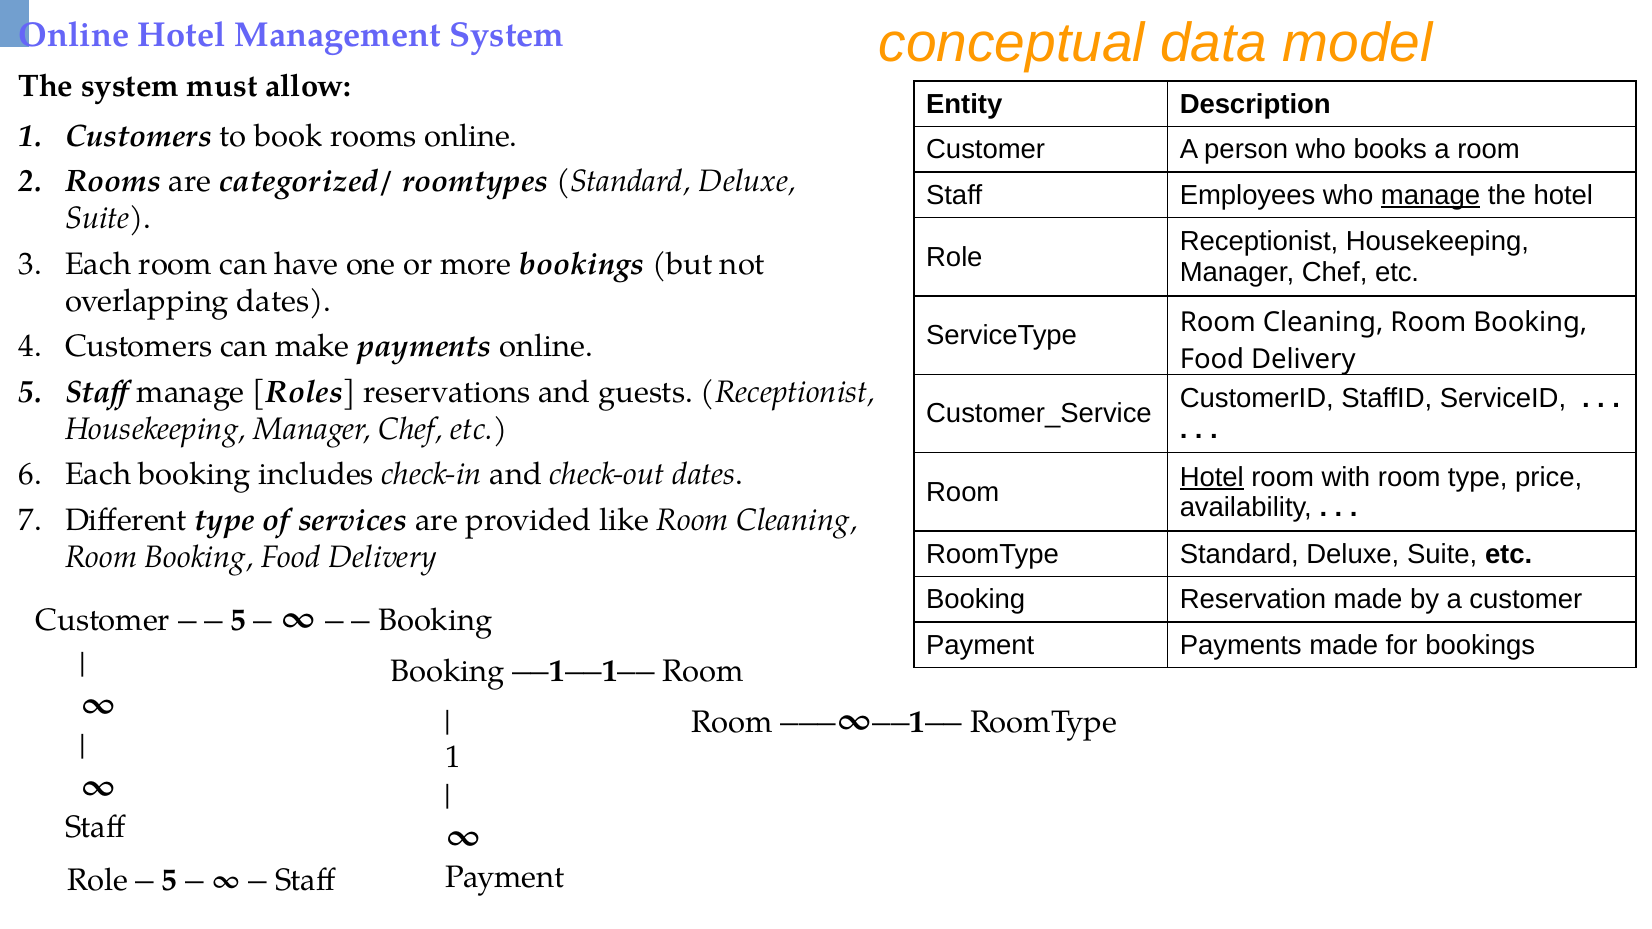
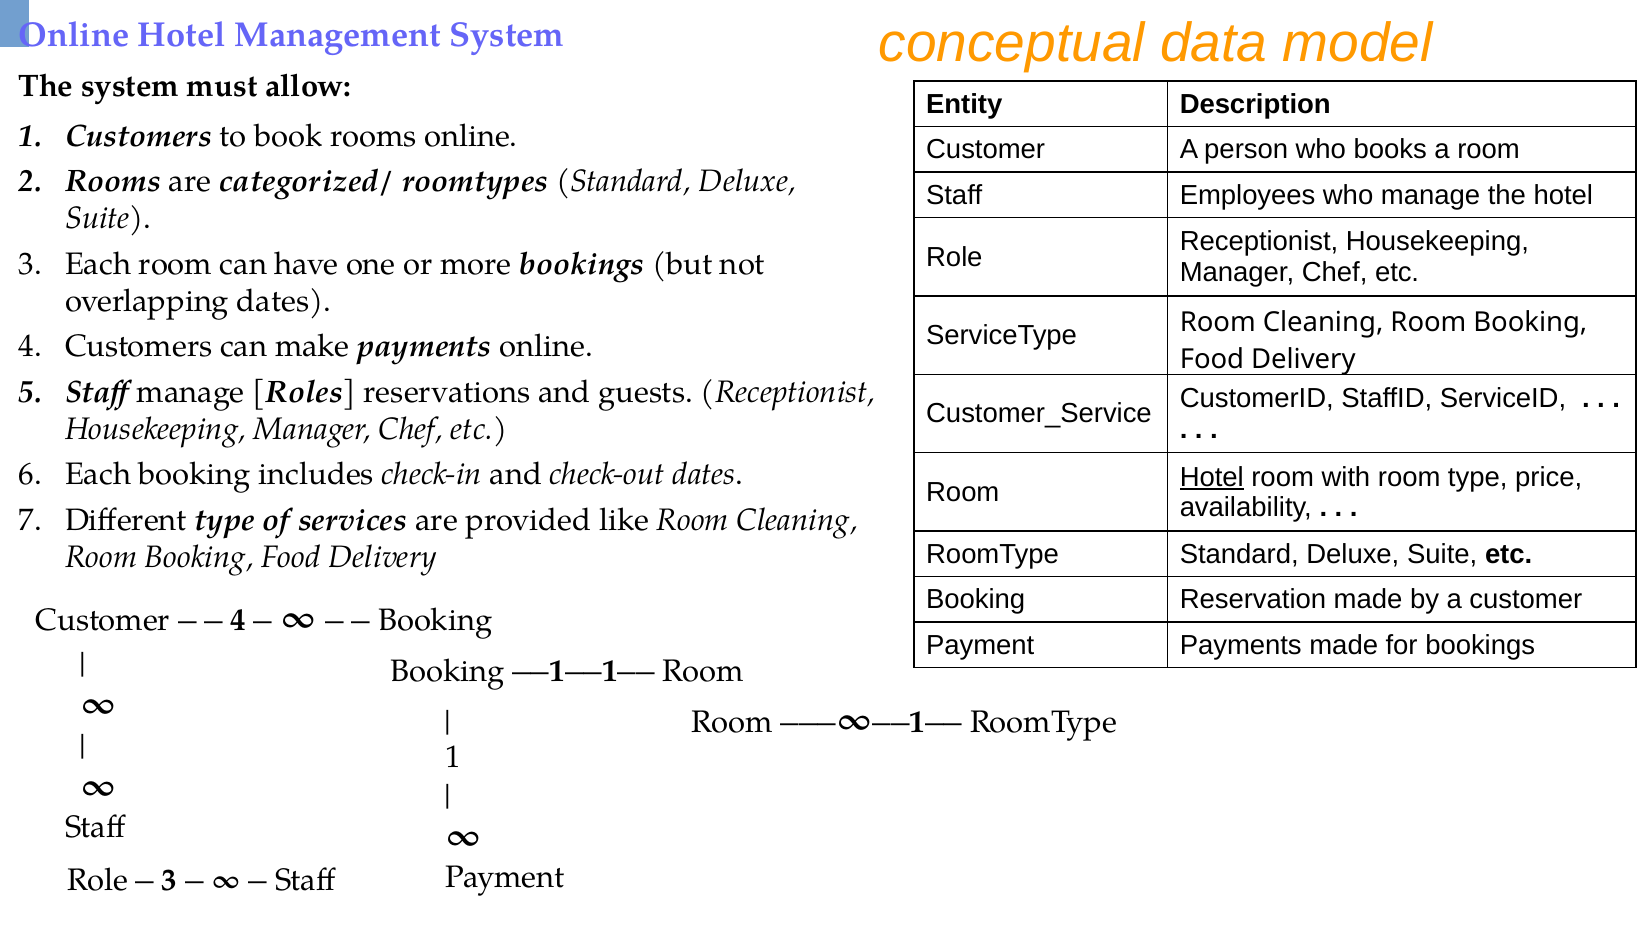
manage at (1431, 195) underline: present -> none
5 at (238, 620): 5 -> 4
5 at (170, 880): 5 -> 3
